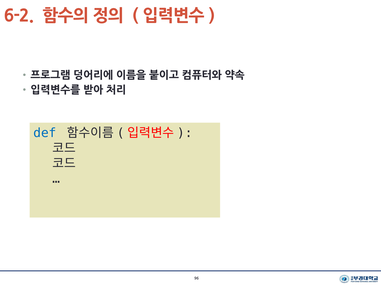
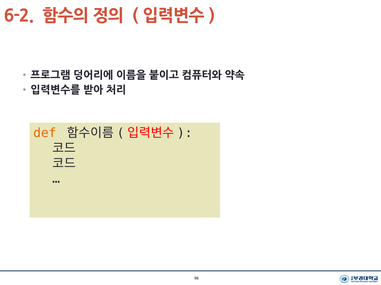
def colour: blue -> orange
